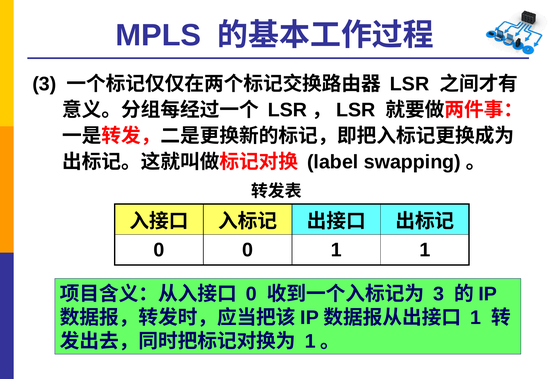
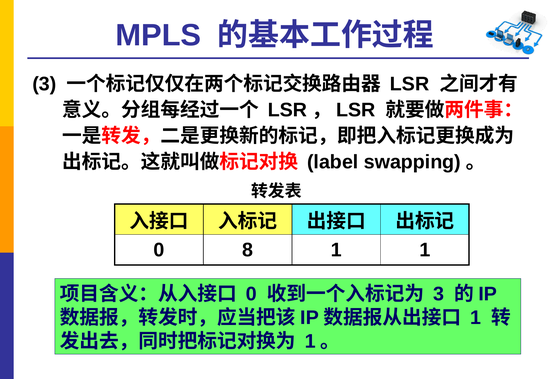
0 0: 0 -> 8
